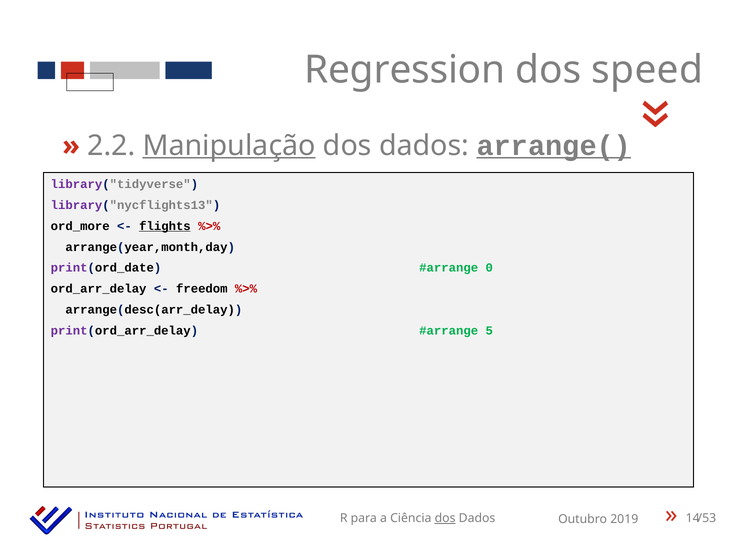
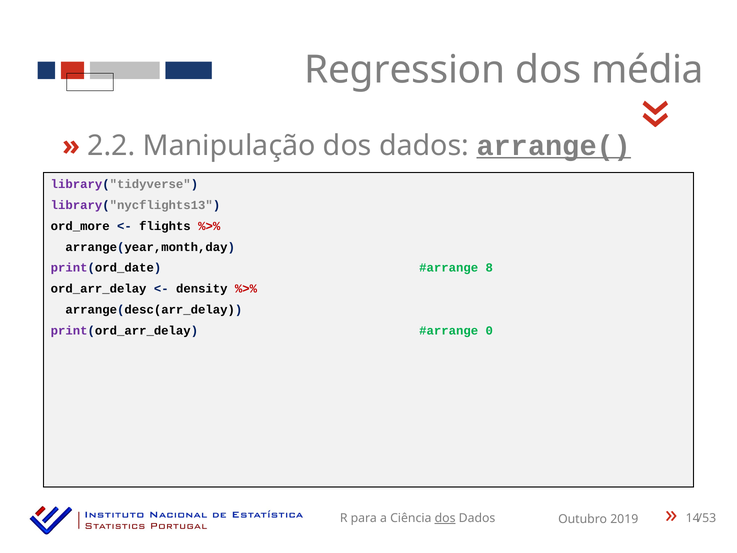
speed: speed -> média
Manipulação underline: present -> none
flights underline: present -> none
0: 0 -> 8
freedom: freedom -> density
5: 5 -> 0
